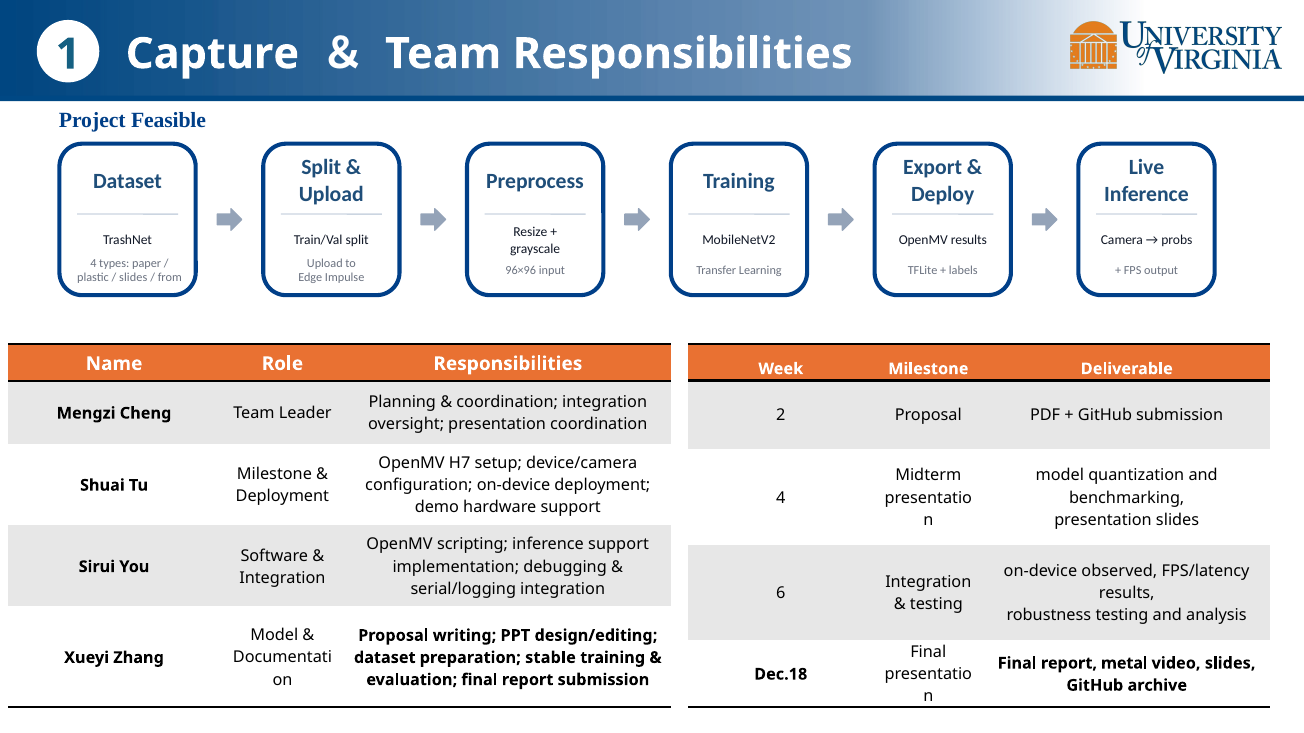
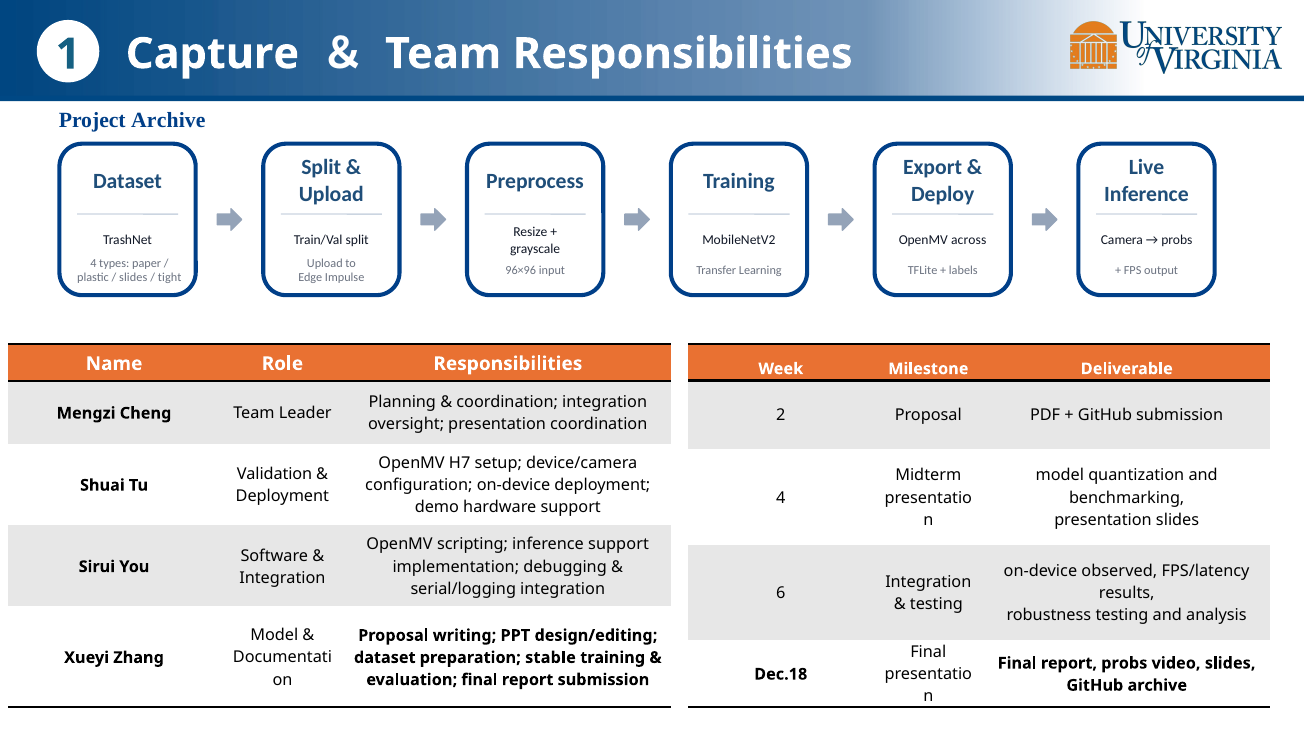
Project Feasible: Feasible -> Archive
OpenMV results: results -> across
from: from -> tight
Milestone at (274, 474): Milestone -> Validation
report metal: metal -> probs
